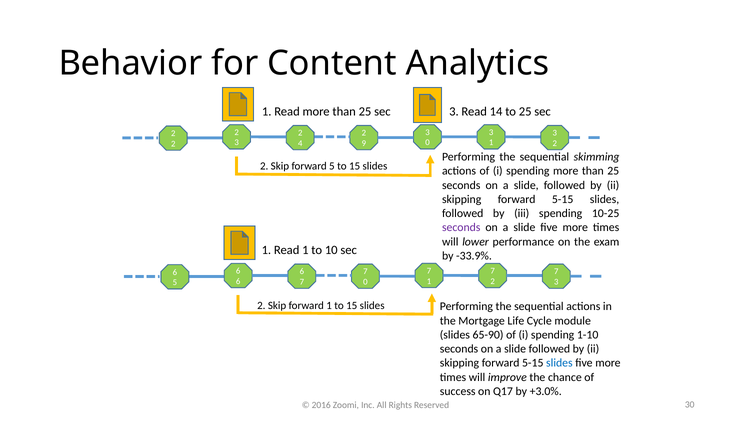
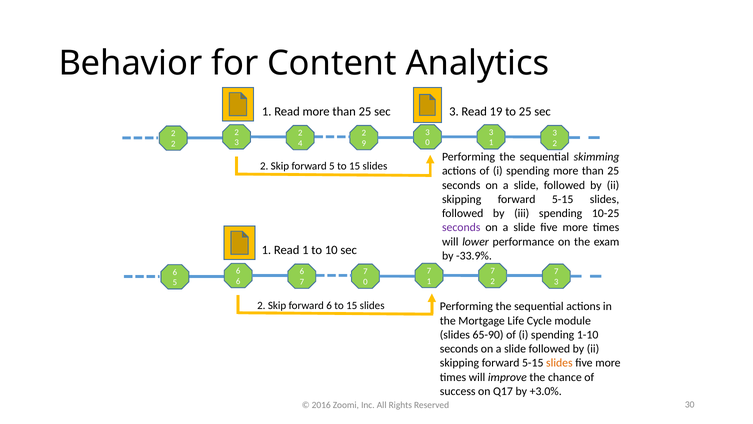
14: 14 -> 19
forward 1: 1 -> 6
slides at (559, 363) colour: blue -> orange
